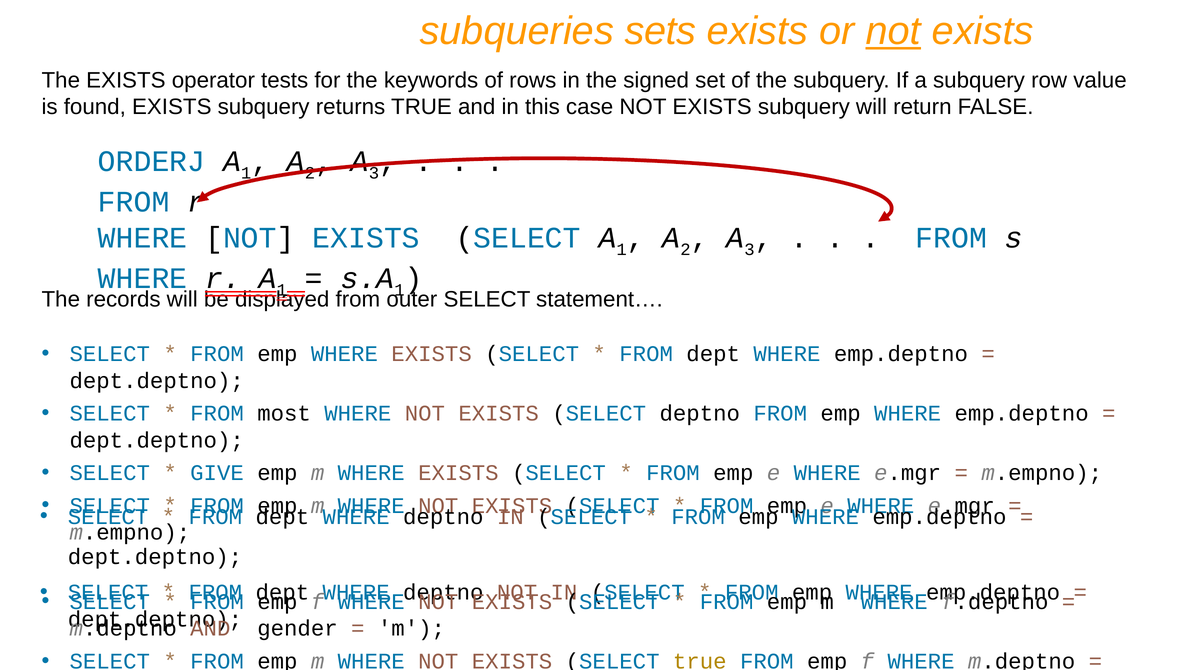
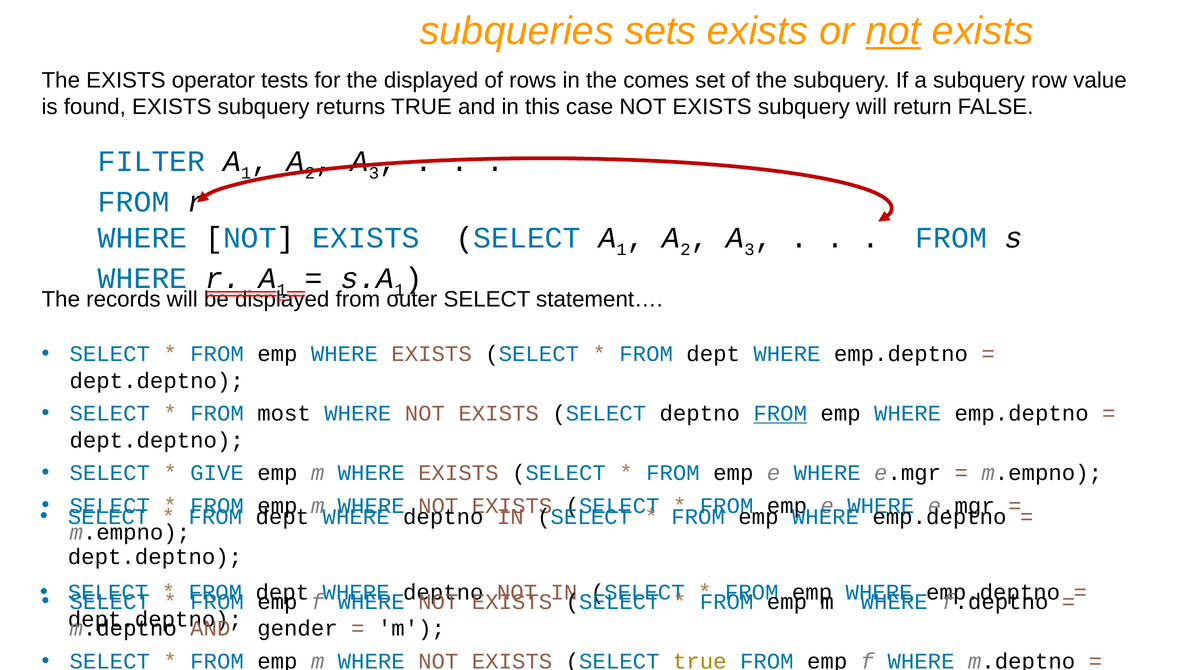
the keywords: keywords -> displayed
signed: signed -> comes
ORDERJ: ORDERJ -> FILTER
FROM at (780, 414) underline: none -> present
